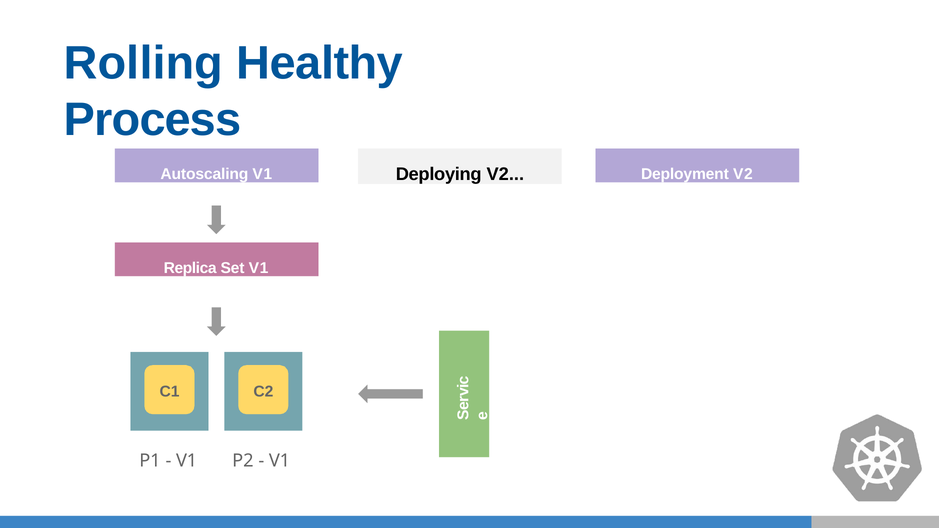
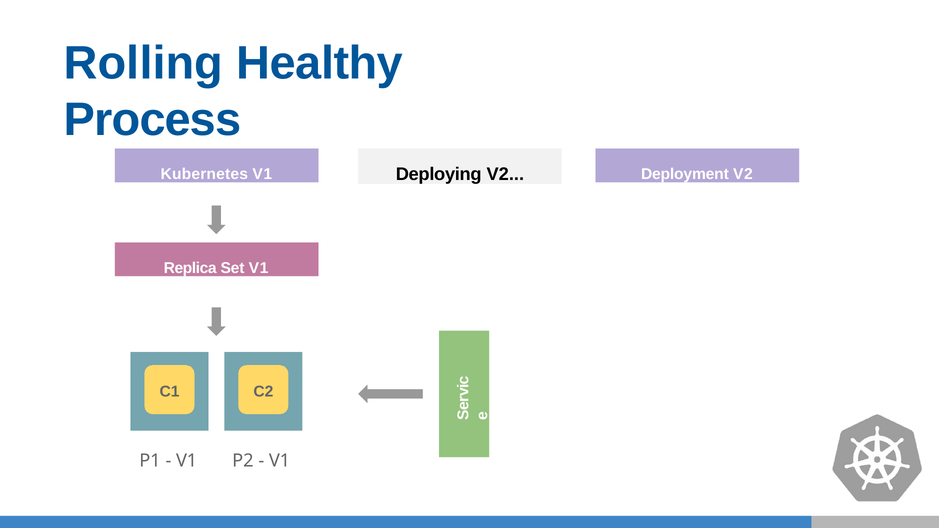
Autoscaling: Autoscaling -> Kubernetes
